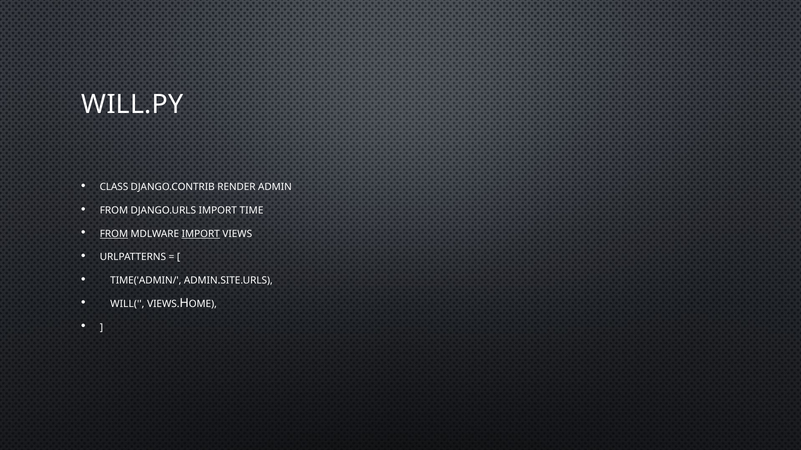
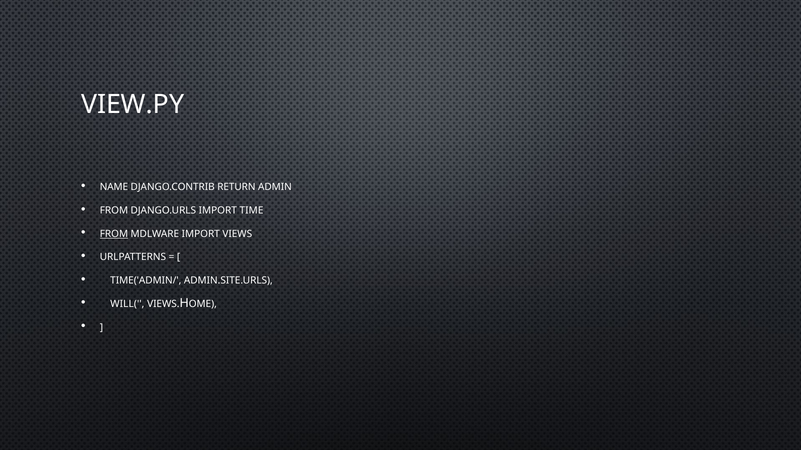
WILL.PY: WILL.PY -> VIEW.PY
CLASS: CLASS -> NAME
RENDER: RENDER -> RETURN
IMPORT at (201, 234) underline: present -> none
